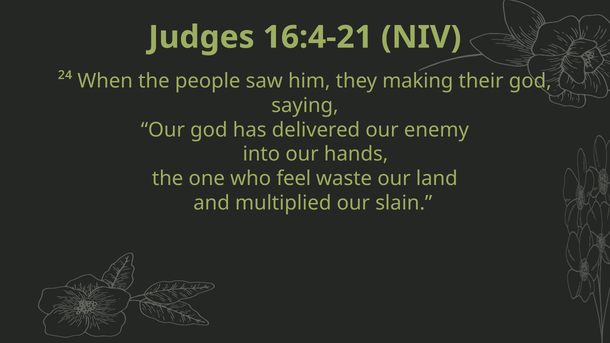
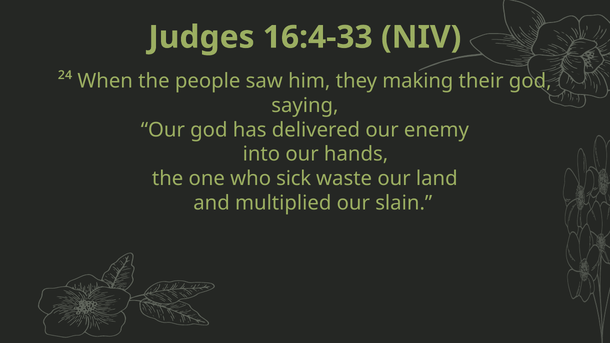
16:4-21: 16:4-21 -> 16:4-33
feel: feel -> sick
